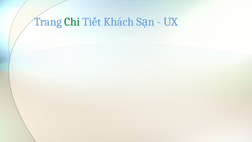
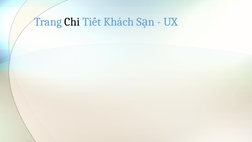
Chi colour: green -> black
